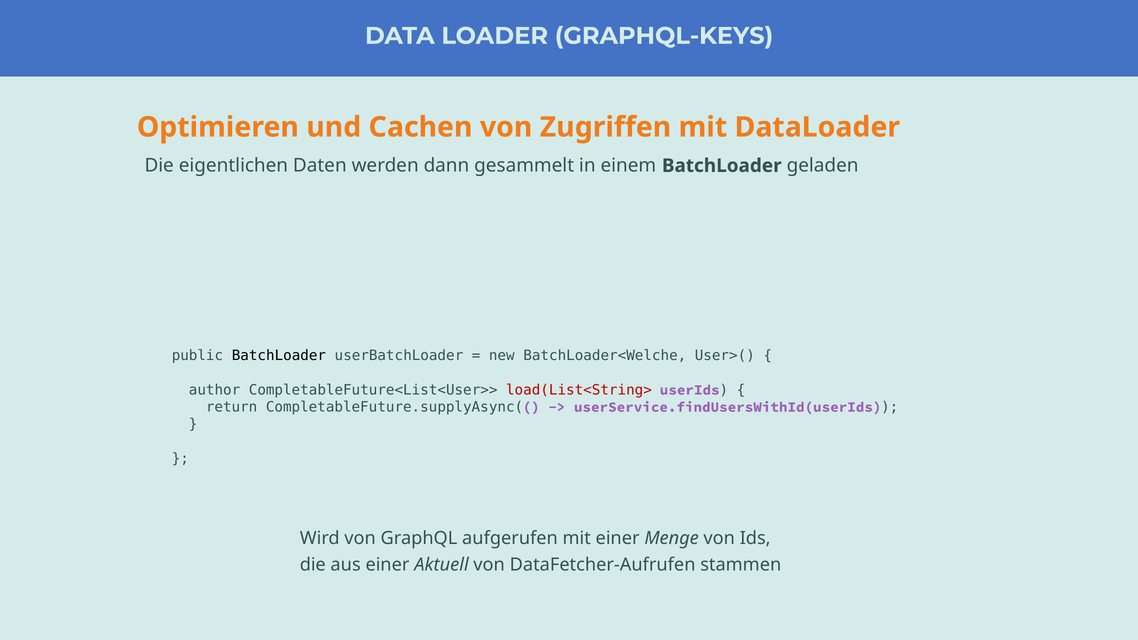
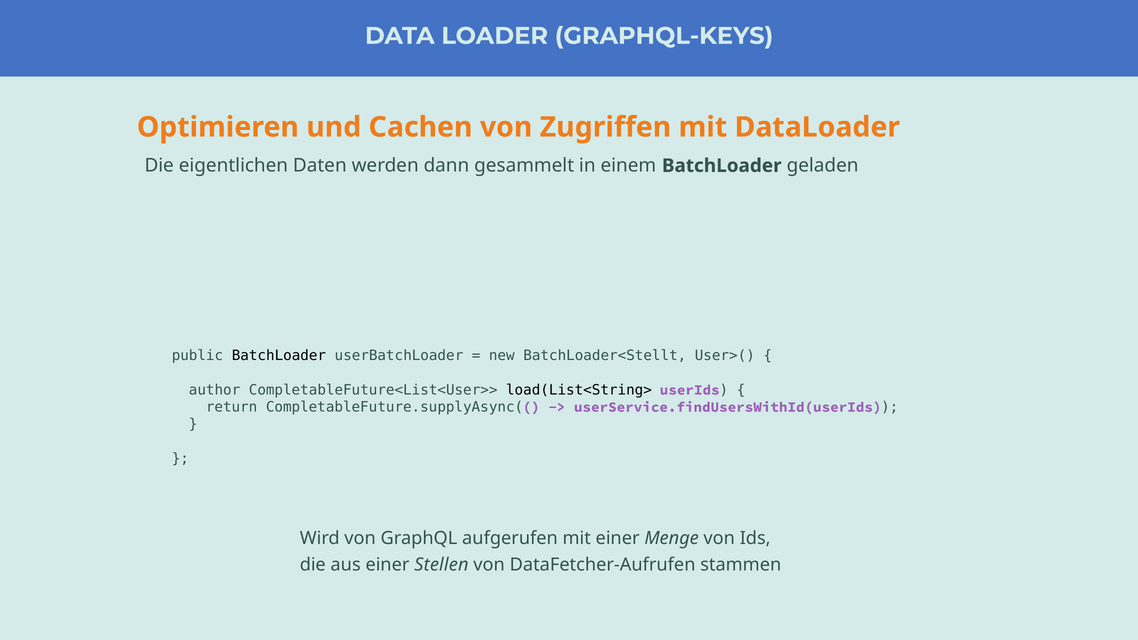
BatchLoader<Welche: BatchLoader<Welche -> BatchLoader<Stellt
load(List<String> colour: red -> black
Aktuell: Aktuell -> Stellen
